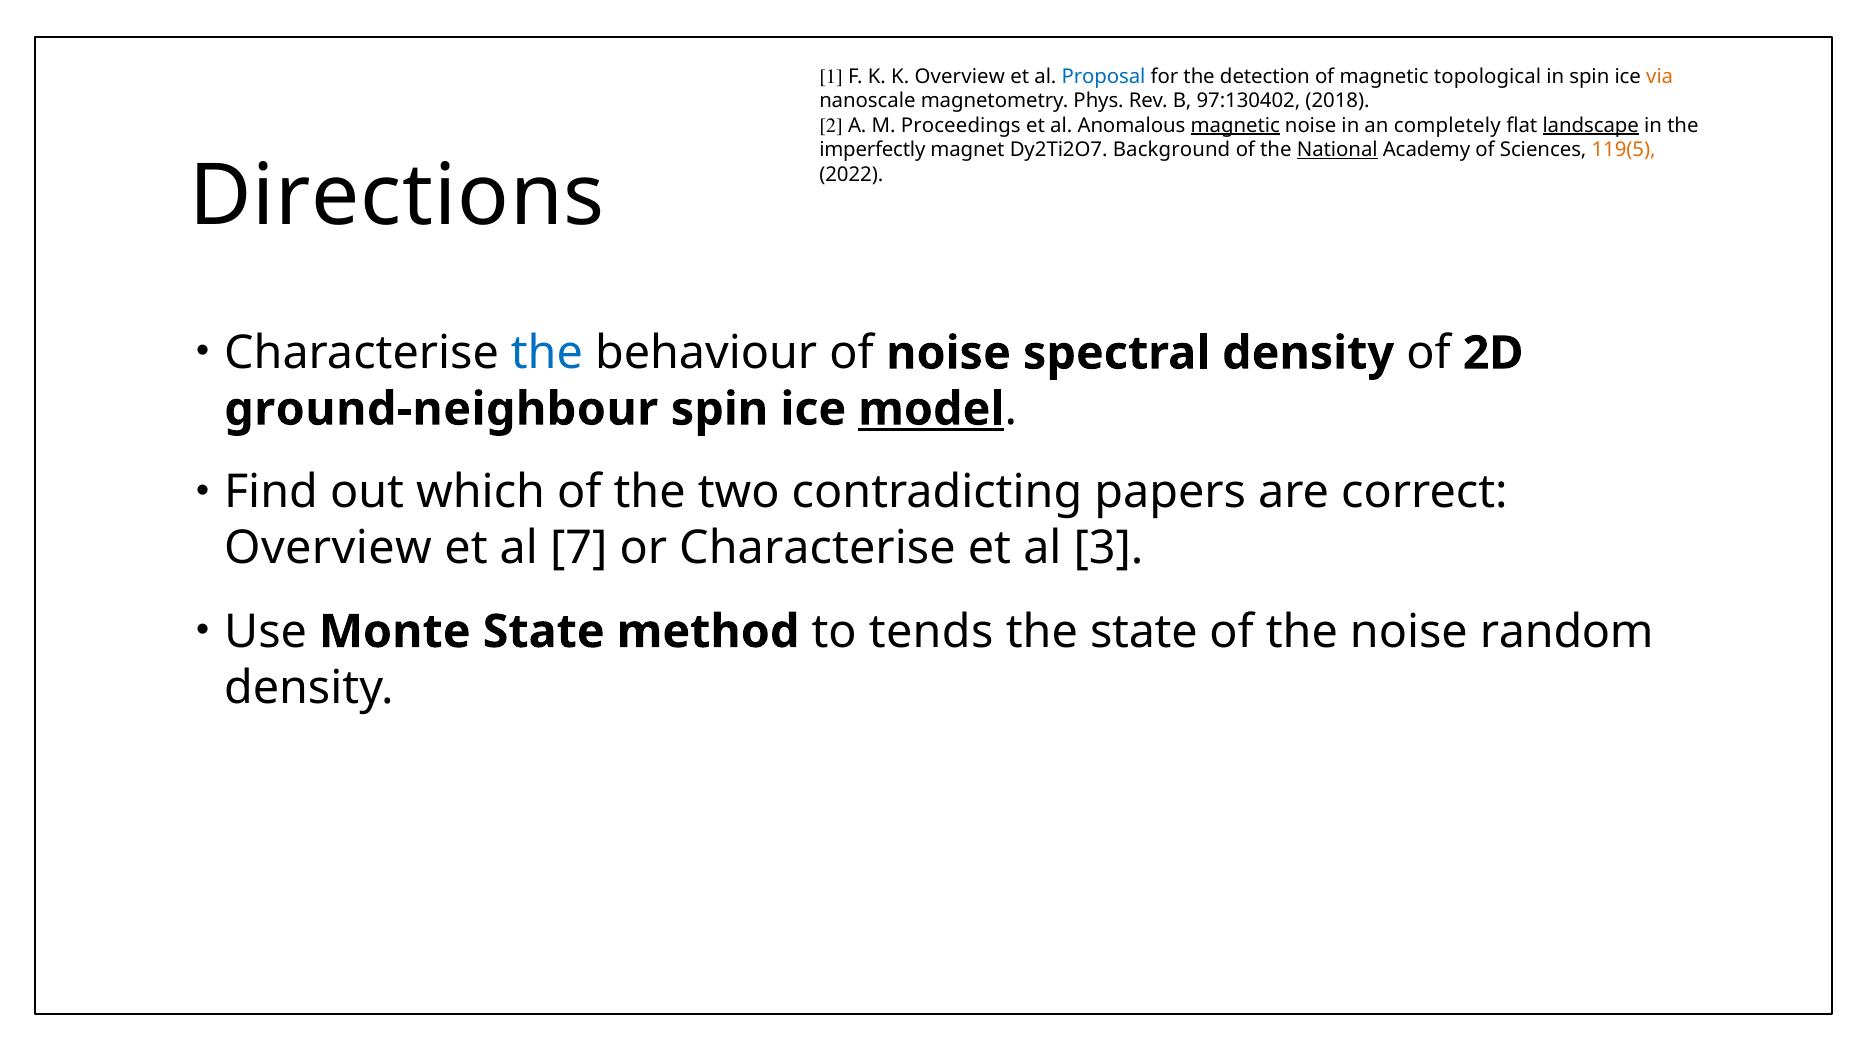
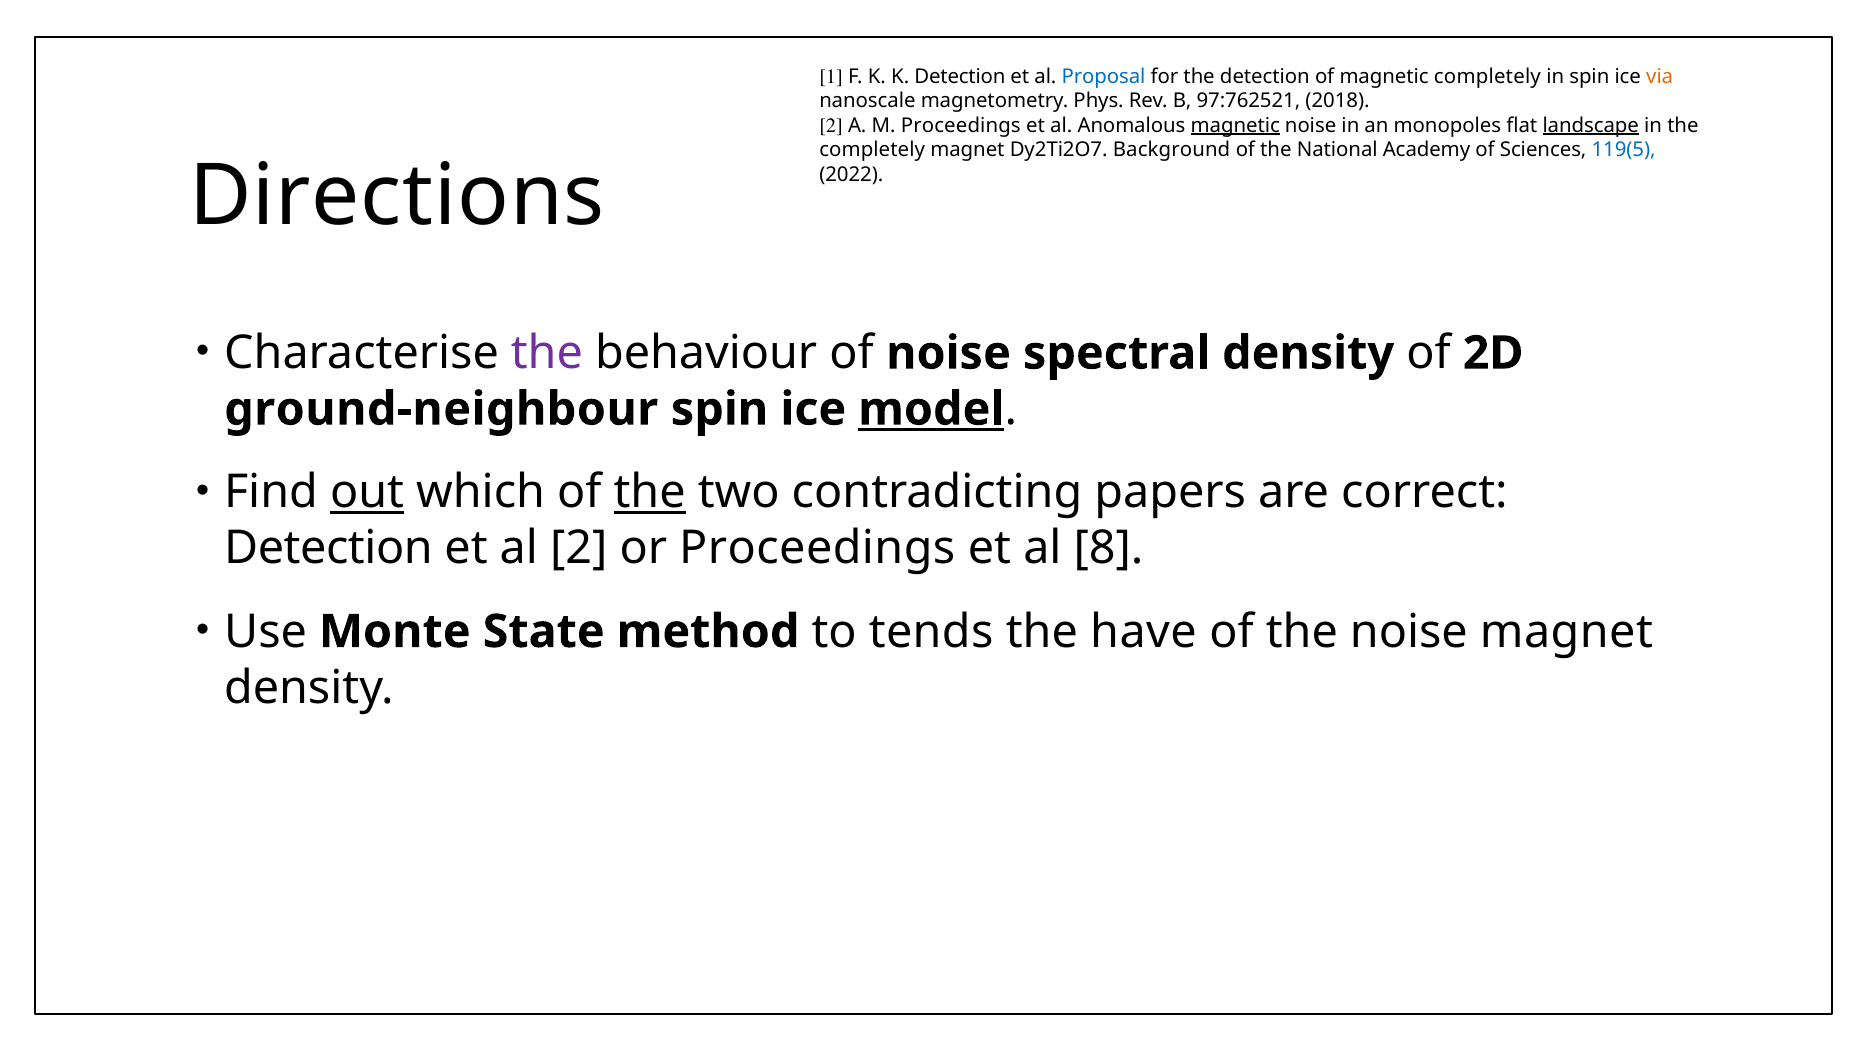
K Overview: Overview -> Detection
magnetic topological: topological -> completely
97:130402: 97:130402 -> 97:762521
completely: completely -> monopoles
imperfectly at (872, 150): imperfectly -> completely
National underline: present -> none
119(5 colour: orange -> blue
the at (547, 354) colour: blue -> purple
out underline: none -> present
the at (650, 493) underline: none -> present
Overview at (328, 549): Overview -> Detection
al 7: 7 -> 2
or Characterise: Characterise -> Proceedings
3: 3 -> 8
the state: state -> have
noise random: random -> magnet
